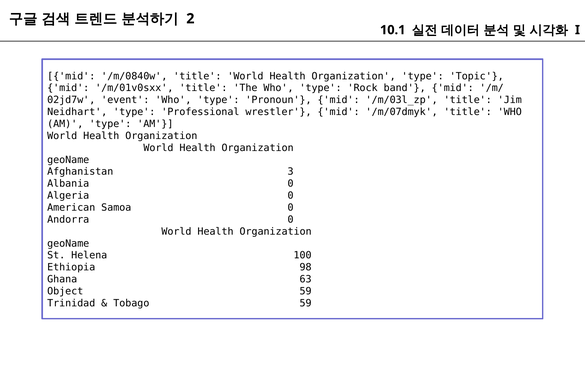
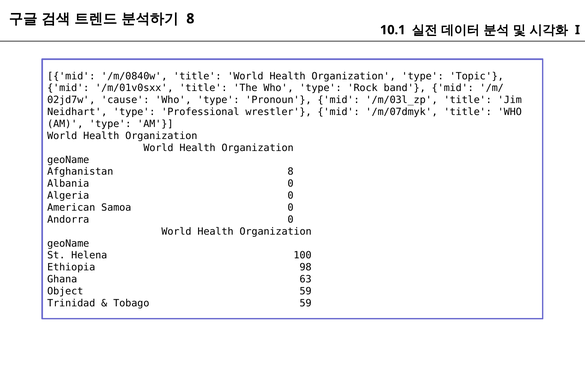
2 at (190, 19): 2 -> 8
event: event -> cause
Afghanistan 3: 3 -> 8
